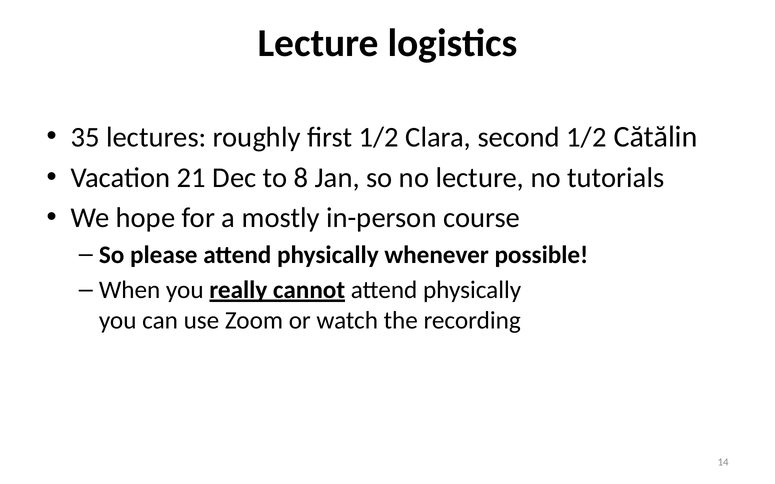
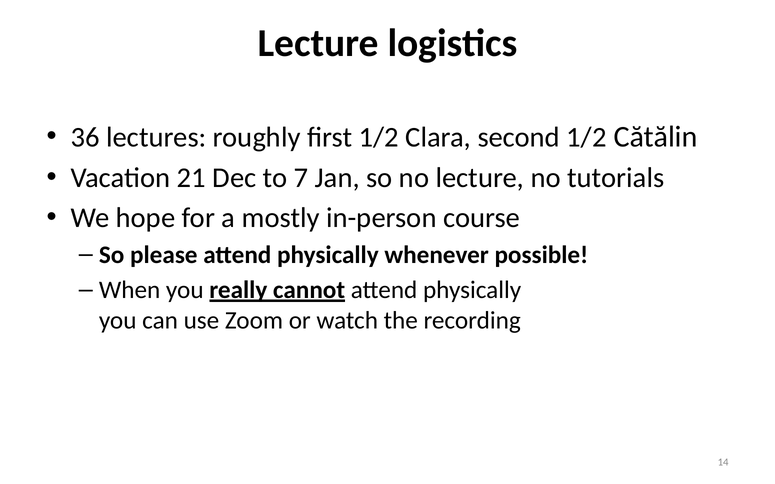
35: 35 -> 36
8: 8 -> 7
